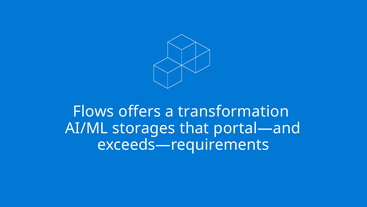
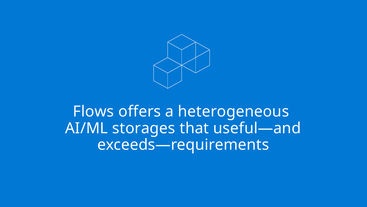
transformation: transformation -> heterogeneous
portal—and: portal—and -> useful—and
